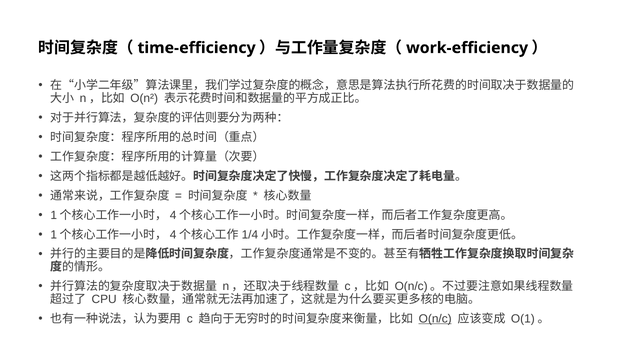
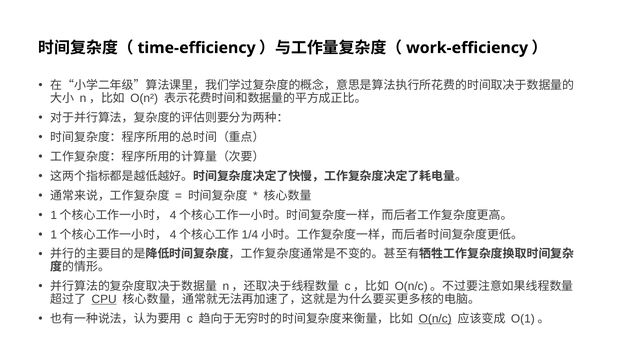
CPU underline: none -> present
